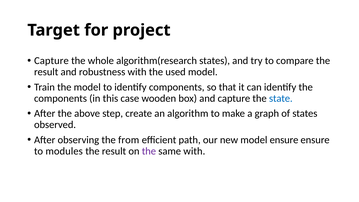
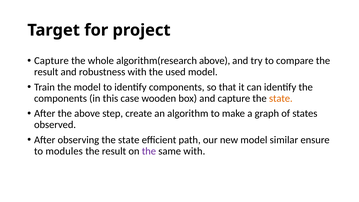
algorithm(research states: states -> above
state at (281, 98) colour: blue -> orange
observing the from: from -> state
model ensure: ensure -> similar
